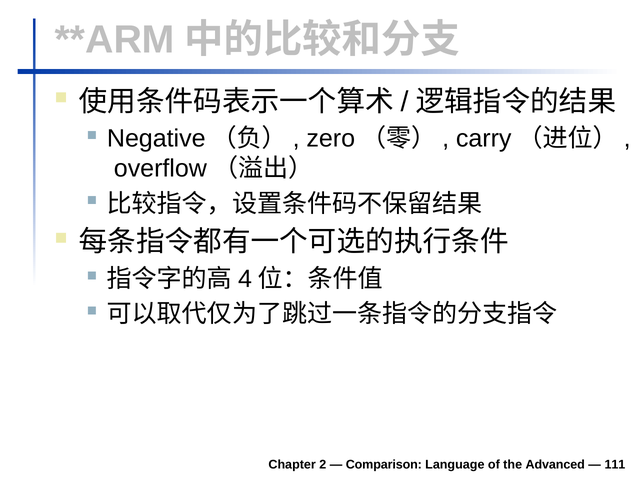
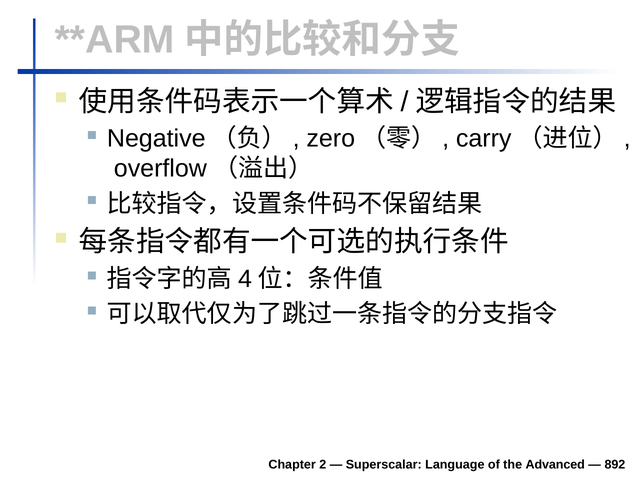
Comparison: Comparison -> Superscalar
111: 111 -> 892
